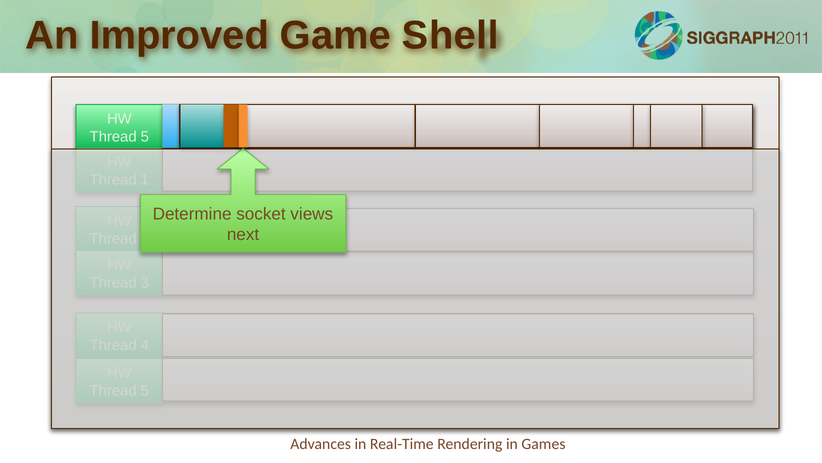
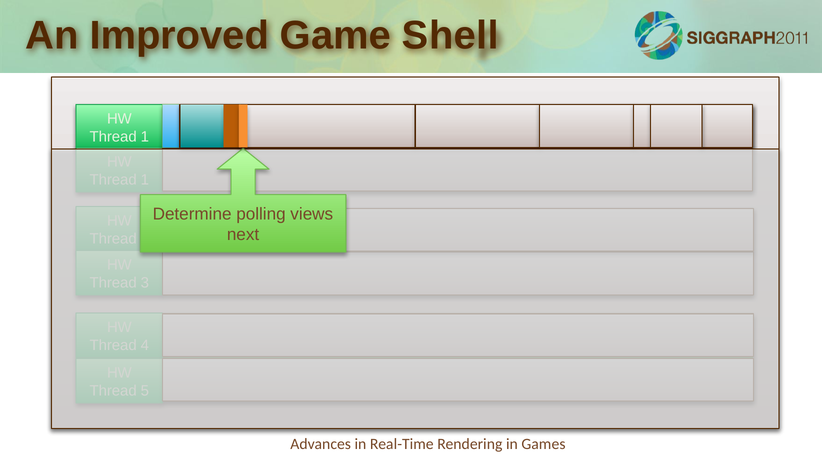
5 at (145, 137): 5 -> 1
Determine socket: socket -> polling
